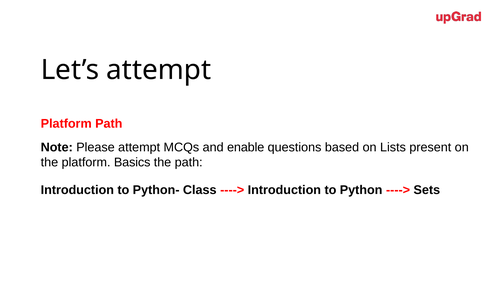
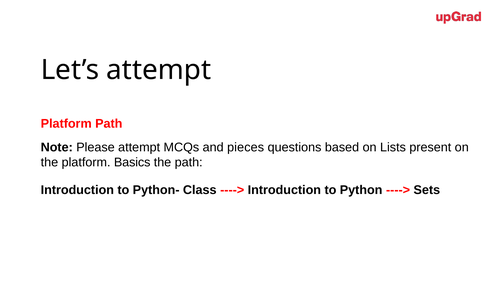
enable: enable -> pieces
